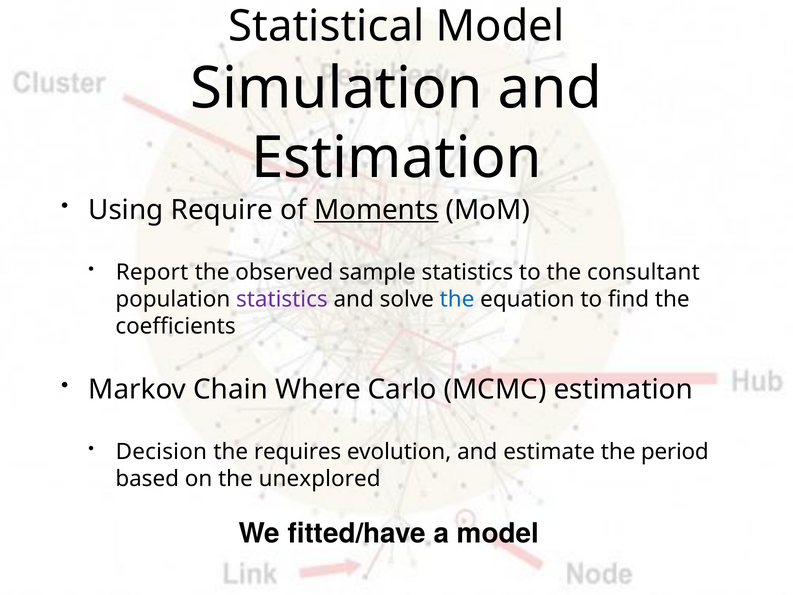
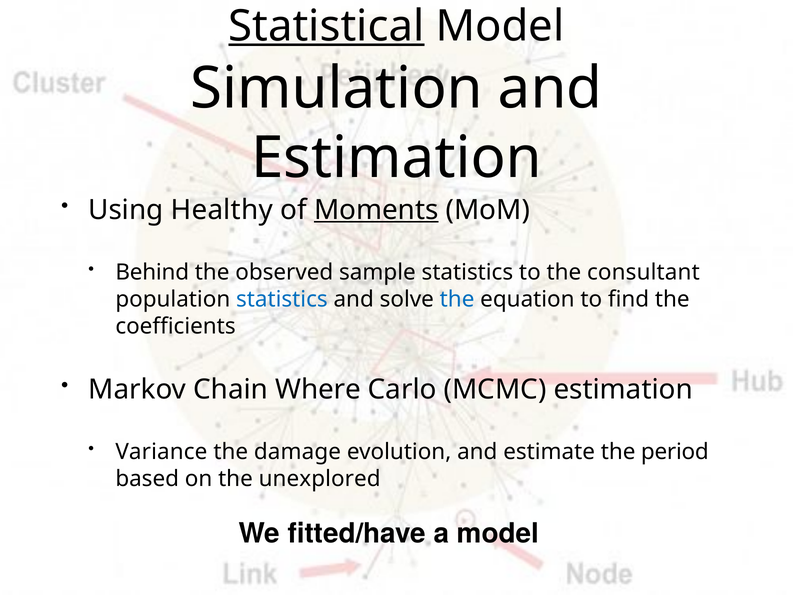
Statistical underline: none -> present
Require: Require -> Healthy
Report: Report -> Behind
statistics at (282, 299) colour: purple -> blue
Decision: Decision -> Variance
requires: requires -> damage
